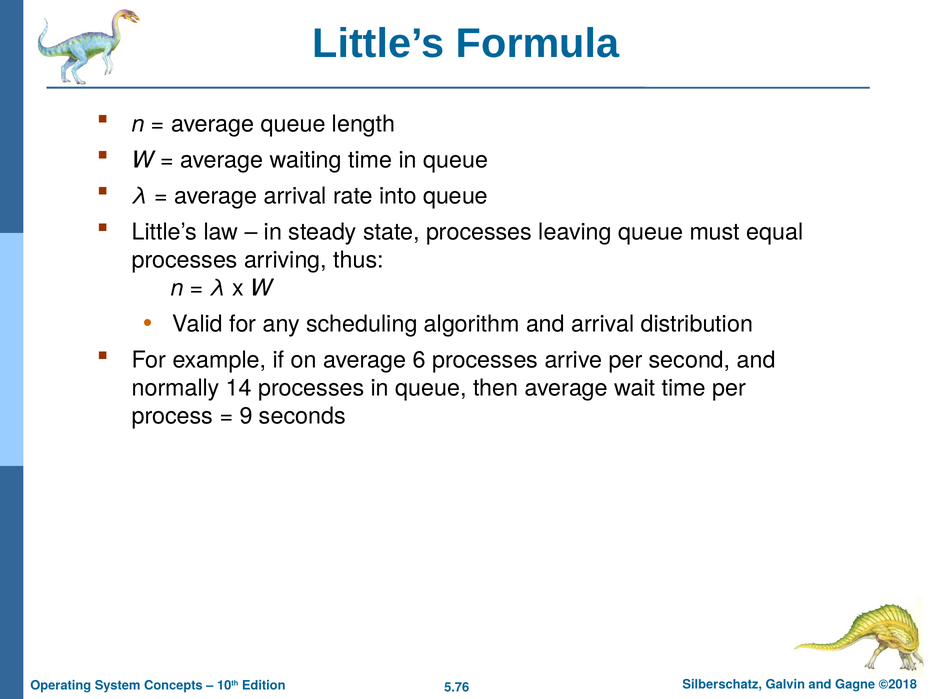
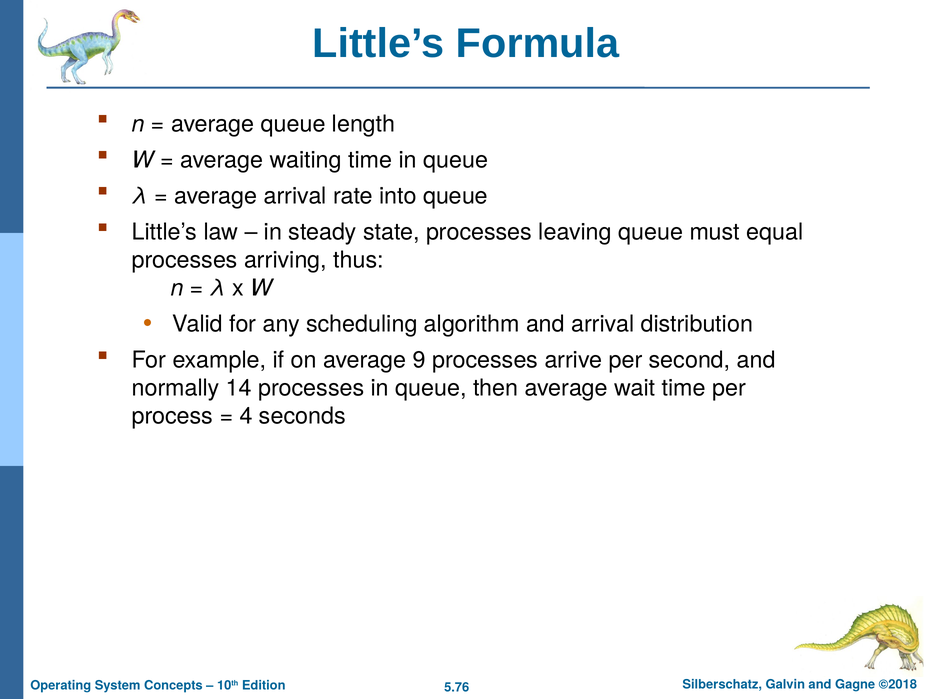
6: 6 -> 9
9: 9 -> 4
